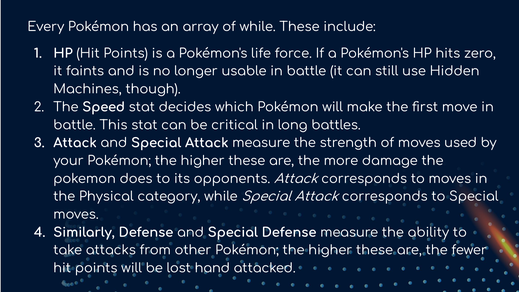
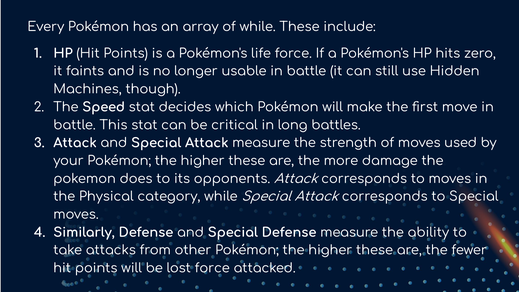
lost hand: hand -> force
